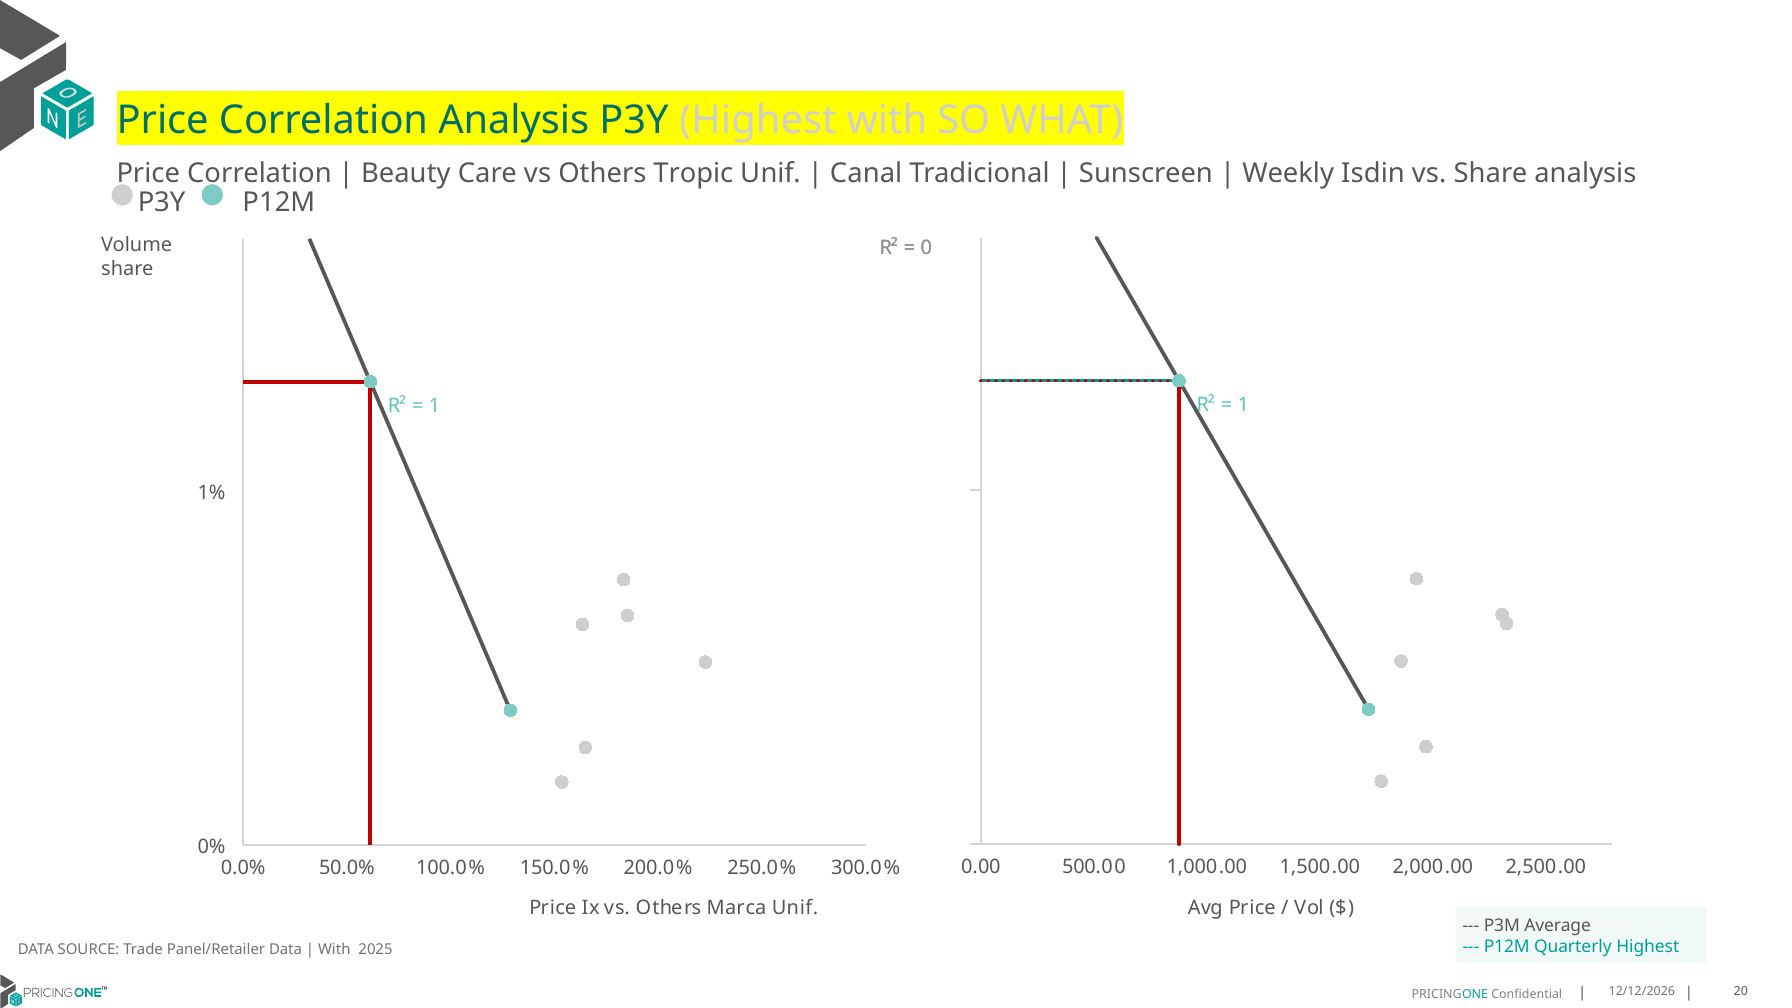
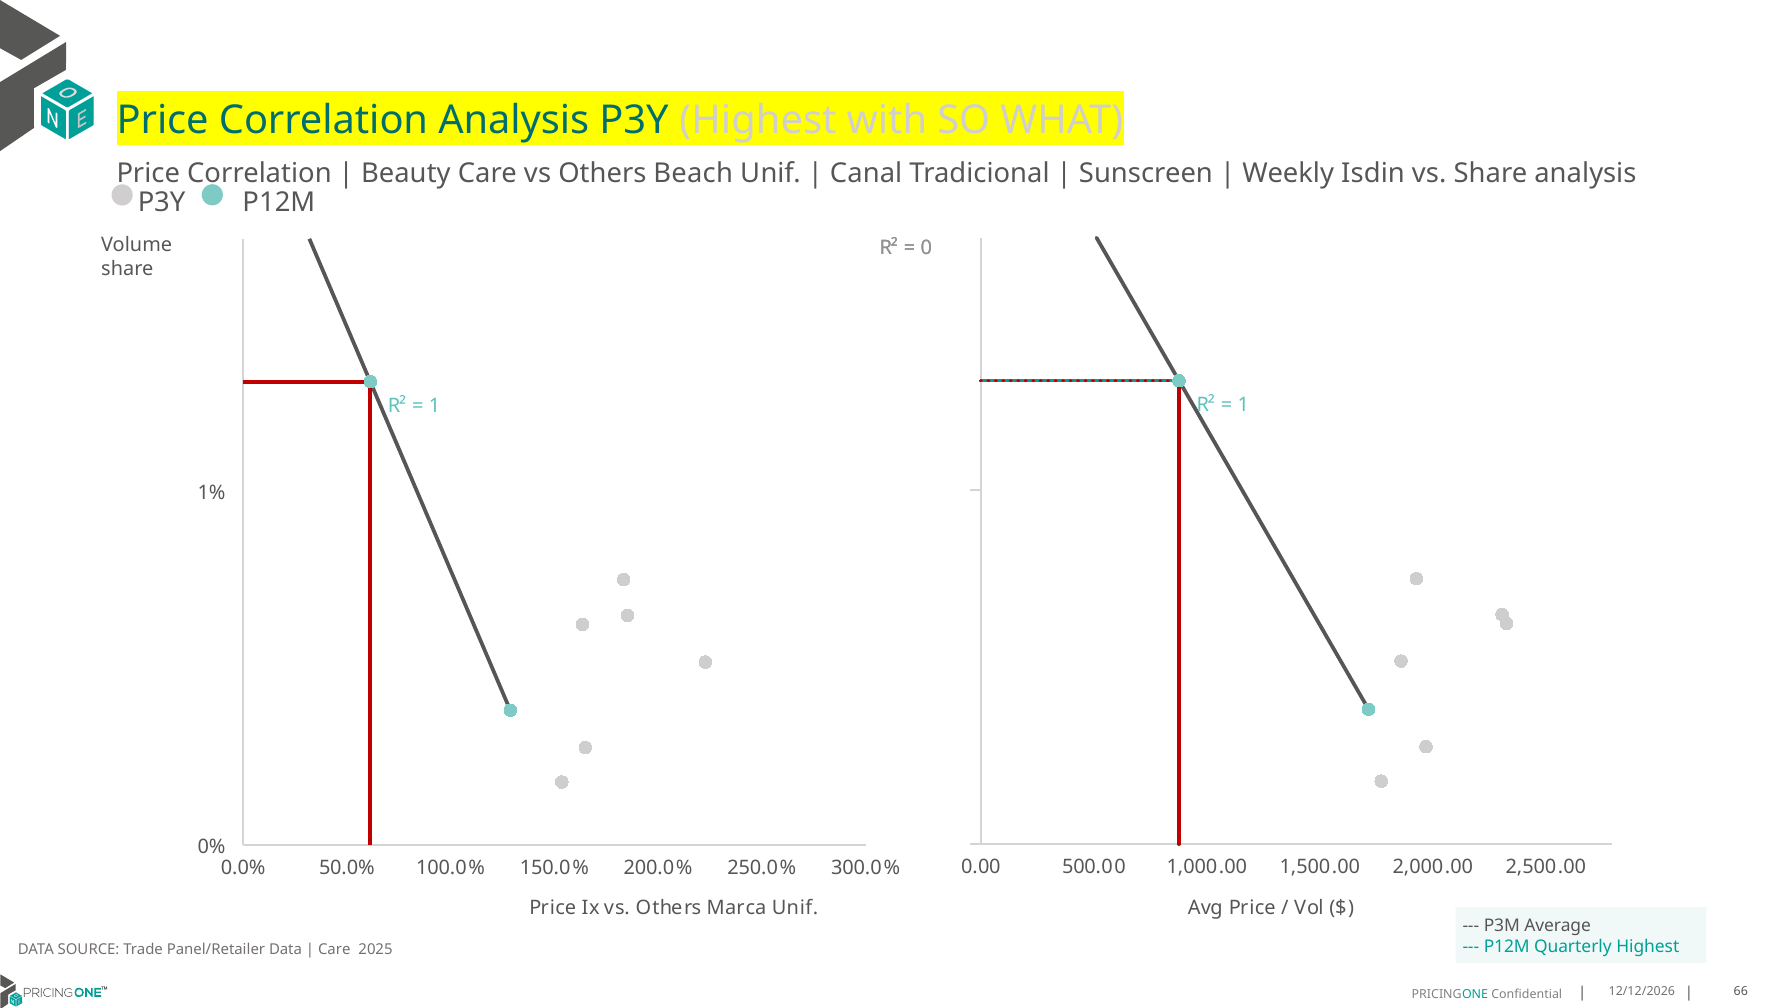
Tropic: Tropic -> Beach
With at (334, 949): With -> Care
20: 20 -> 66
